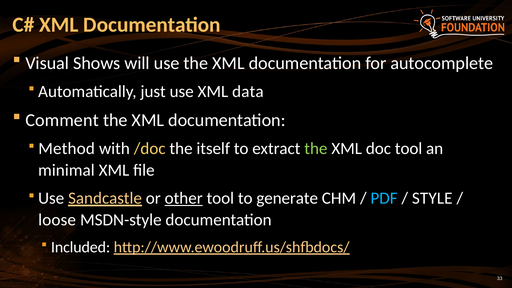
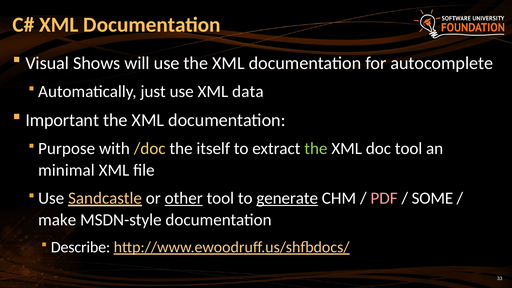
Comment: Comment -> Important
Method: Method -> Purpose
generate underline: none -> present
PDF colour: light blue -> pink
STYLE: STYLE -> SOME
loose: loose -> make
Included: Included -> Describe
